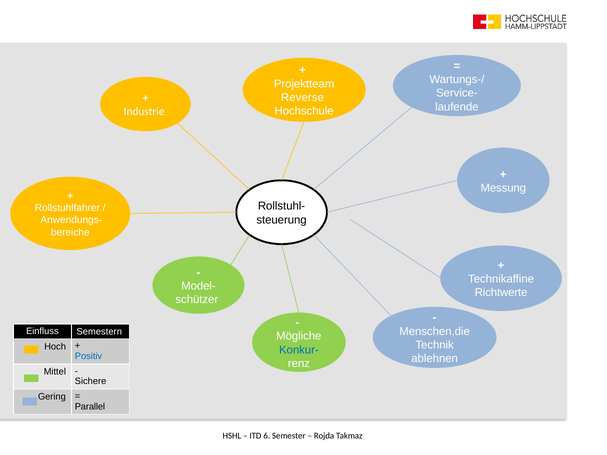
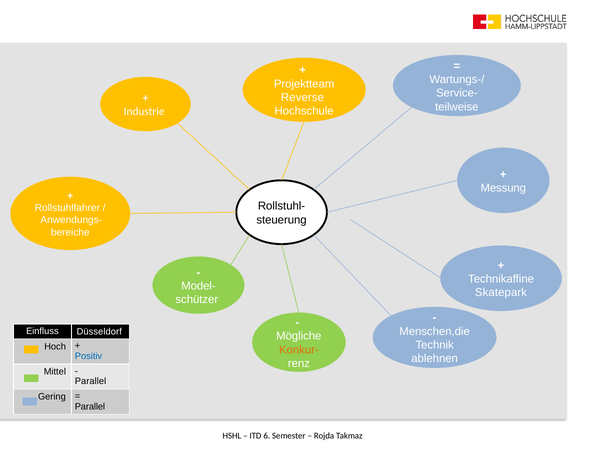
laufende: laufende -> teilweise
Richtwerte: Richtwerte -> Skatepark
Semestern: Semestern -> Düsseldorf
Konkur- colour: blue -> orange
Sichere at (91, 382): Sichere -> Parallel
